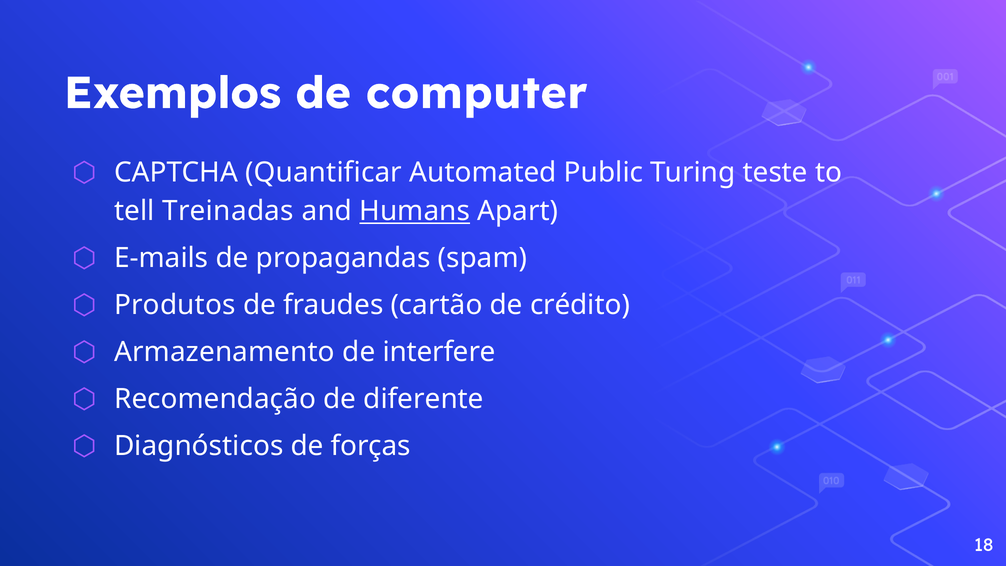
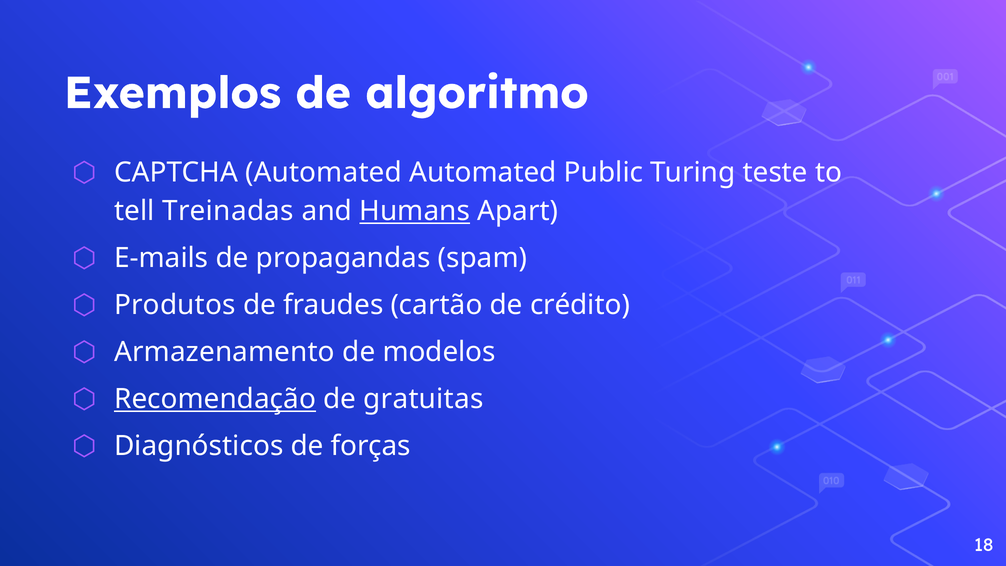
computer: computer -> algoritmo
CAPTCHA Quantificar: Quantificar -> Automated
interfere: interfere -> modelos
Recomendação underline: none -> present
diferente: diferente -> gratuitas
